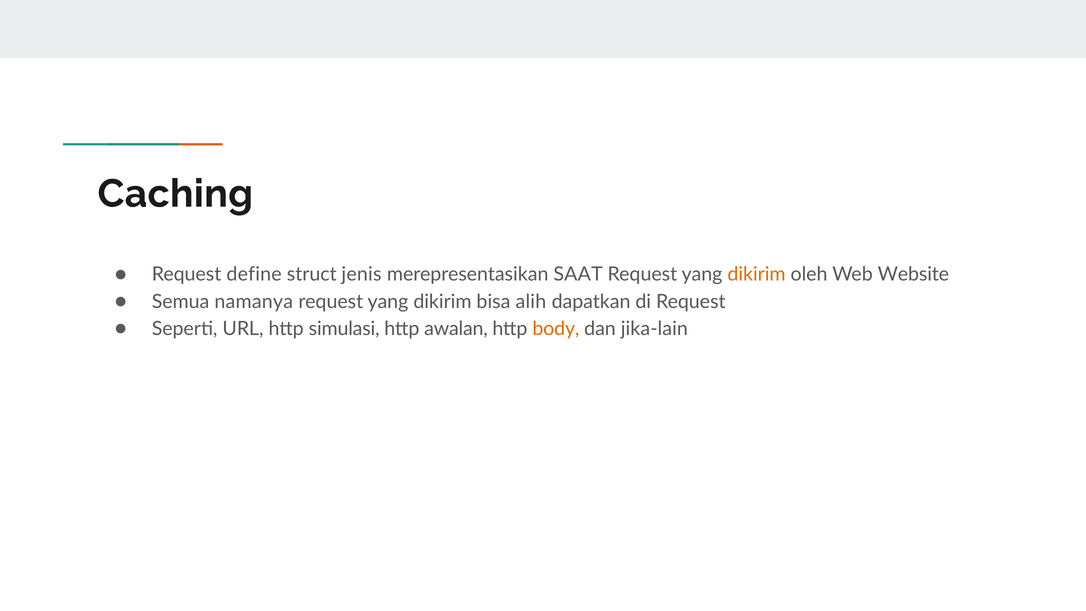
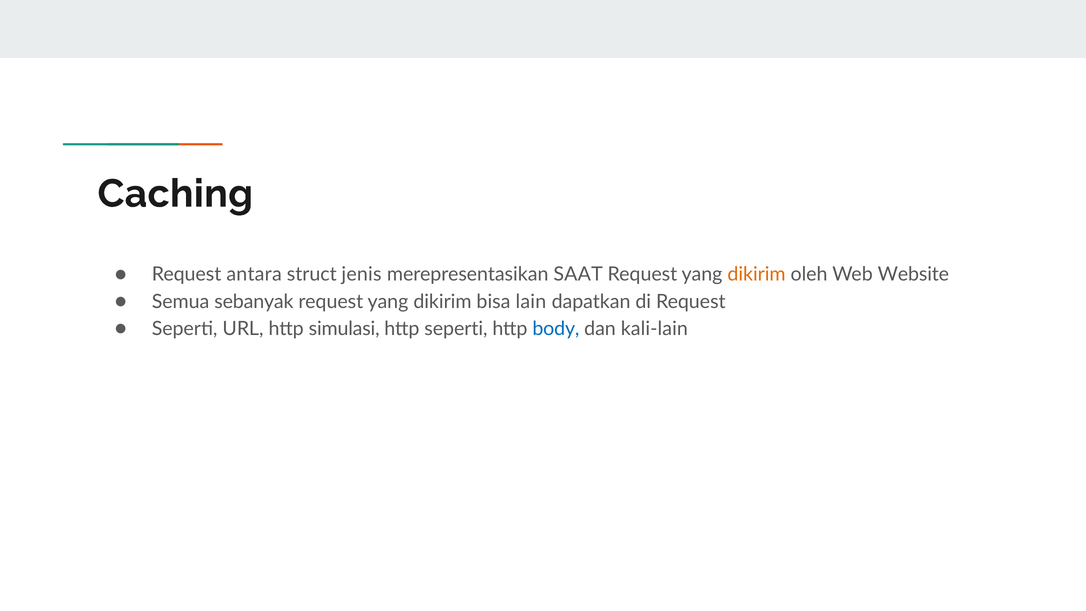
define: define -> antara
namanya: namanya -> sebanyak
alih: alih -> lain
http awalan: awalan -> seperti
body colour: orange -> blue
jika-lain: jika-lain -> kali-lain
